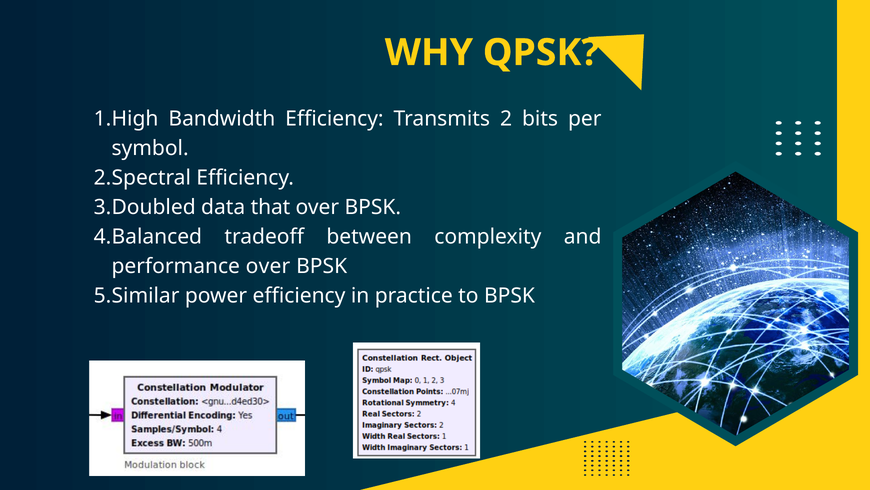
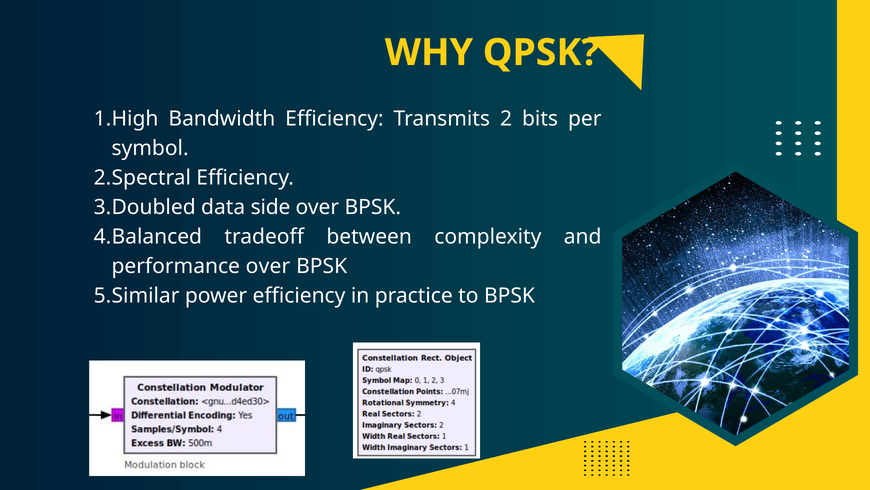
that: that -> side
